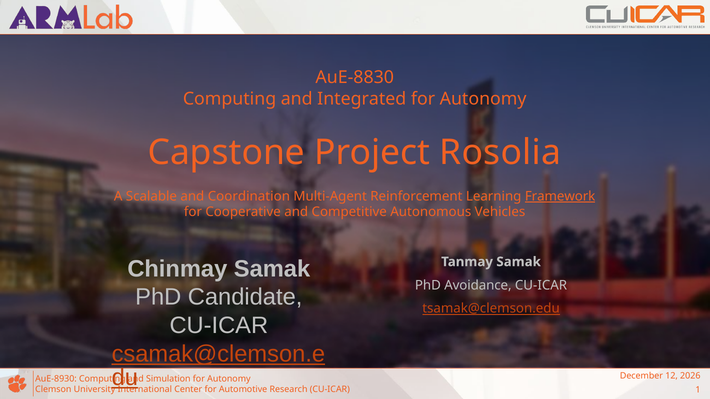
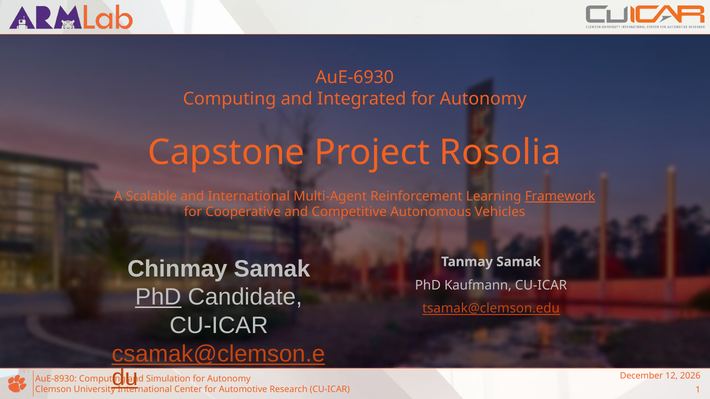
AuE-8830: AuE-8830 -> AuE-6930
and Coordination: Coordination -> International
Avoidance: Avoidance -> Kaufmann
PhD at (158, 297) underline: none -> present
